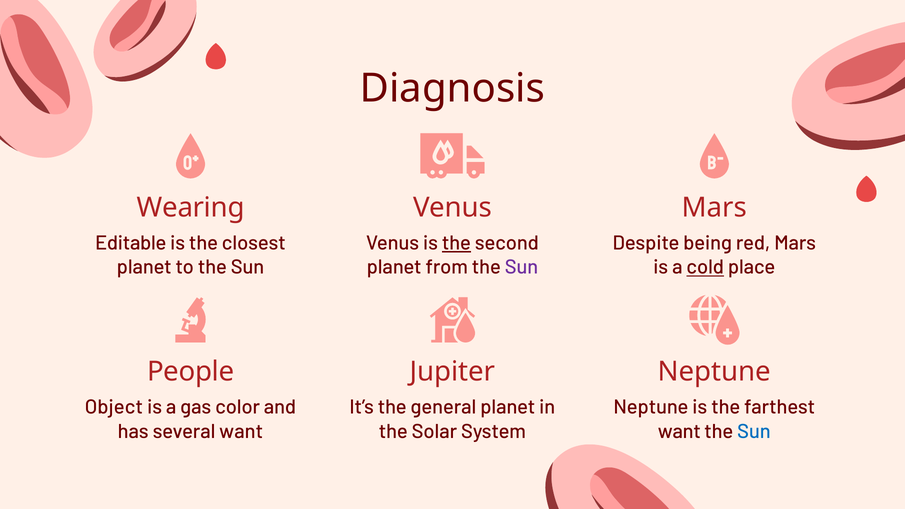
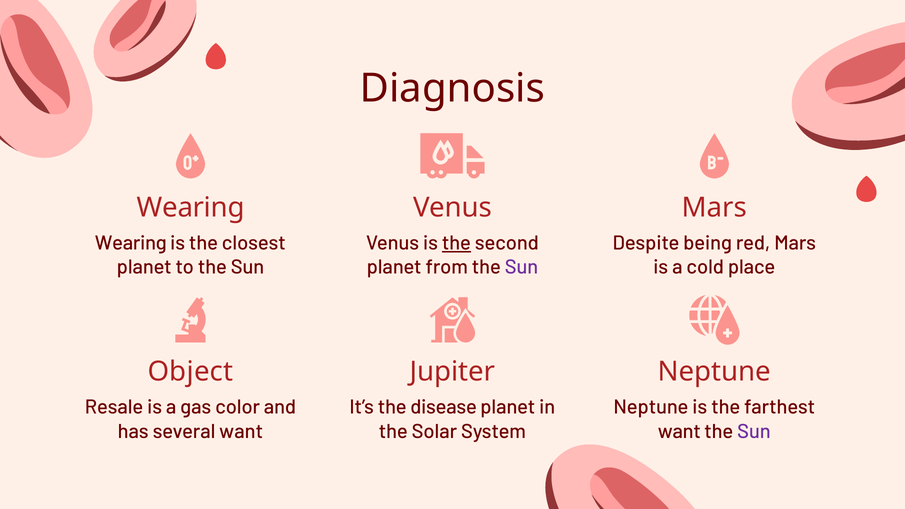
Editable at (131, 243): Editable -> Wearing
cold underline: present -> none
People: People -> Object
Object: Object -> Resale
general: general -> disease
Sun at (754, 431) colour: blue -> purple
